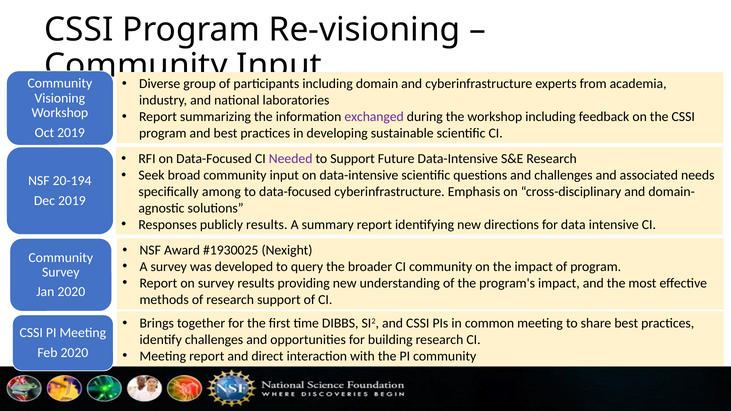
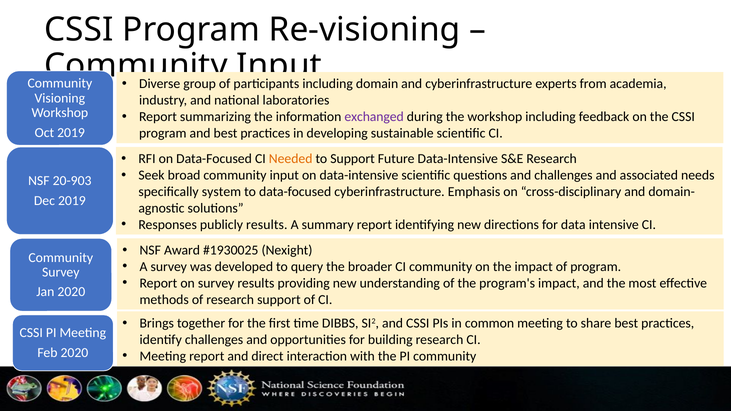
Needed colour: purple -> orange
20-194: 20-194 -> 20-903
among: among -> system
